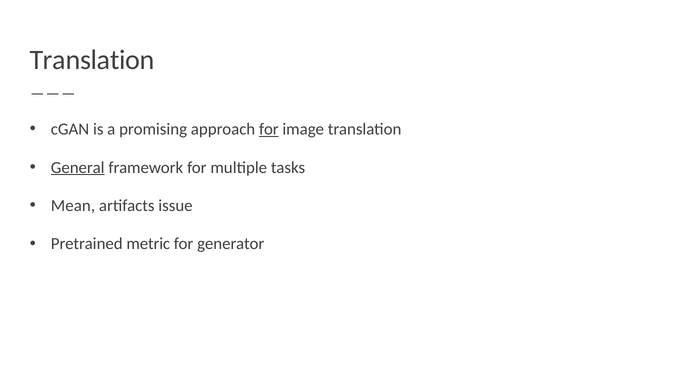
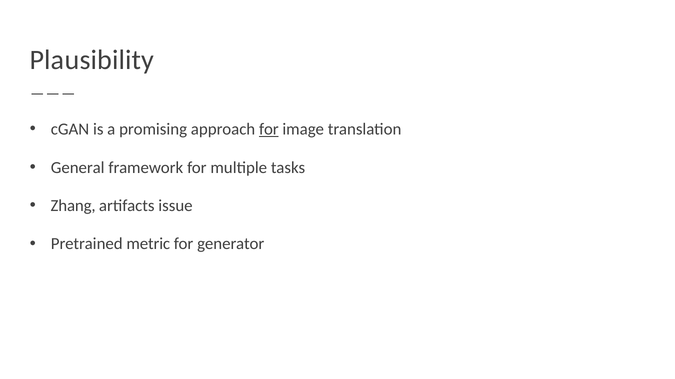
Translation at (92, 60): Translation -> Plausibility
General underline: present -> none
Mean: Mean -> Zhang
